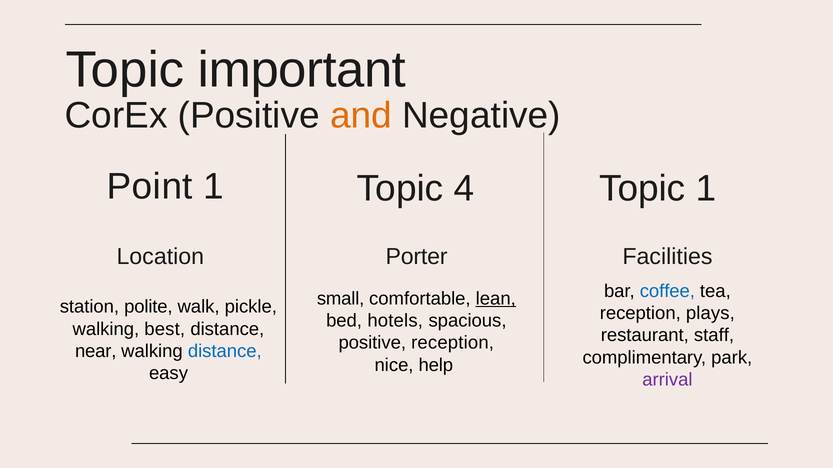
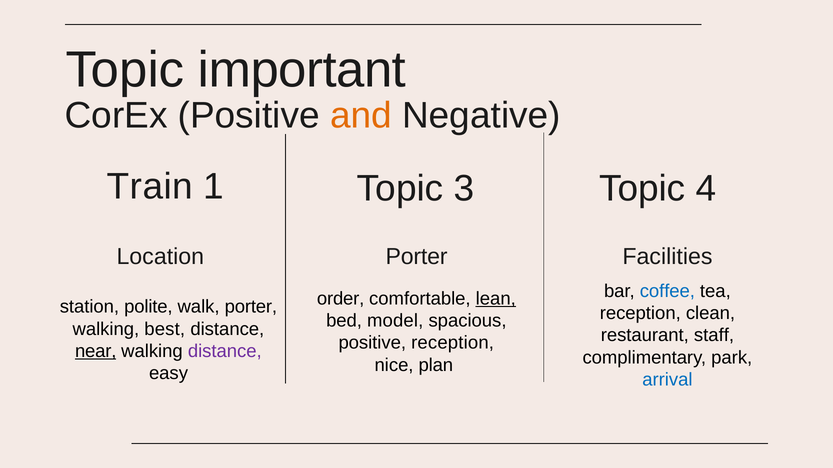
Point: Point -> Train
4: 4 -> 3
Topic 1: 1 -> 4
small: small -> order
walk pickle: pickle -> porter
plays: plays -> clean
hotels: hotels -> model
near underline: none -> present
distance at (225, 352) colour: blue -> purple
help: help -> plan
arrival colour: purple -> blue
